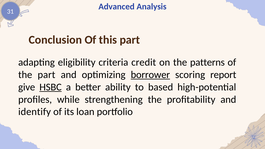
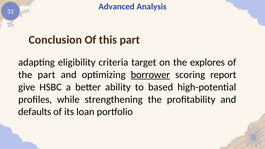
credit: credit -> target
patterns: patterns -> explores
HSBC underline: present -> none
identify: identify -> defaults
